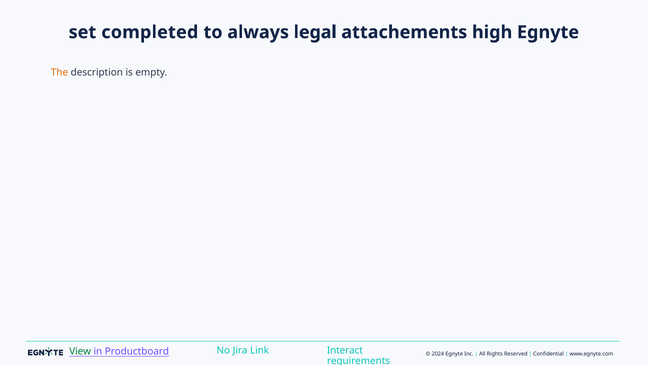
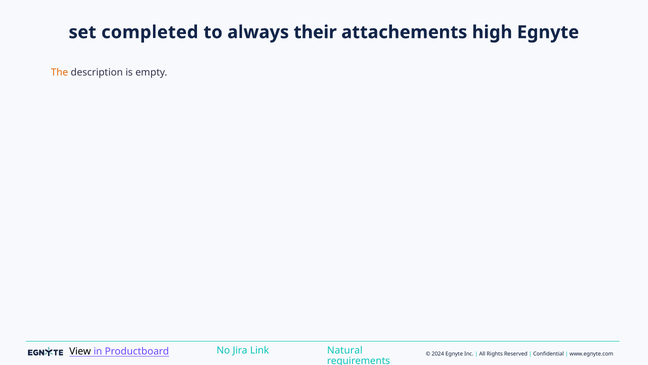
legal: legal -> their
View colour: green -> black
Interact: Interact -> Natural
